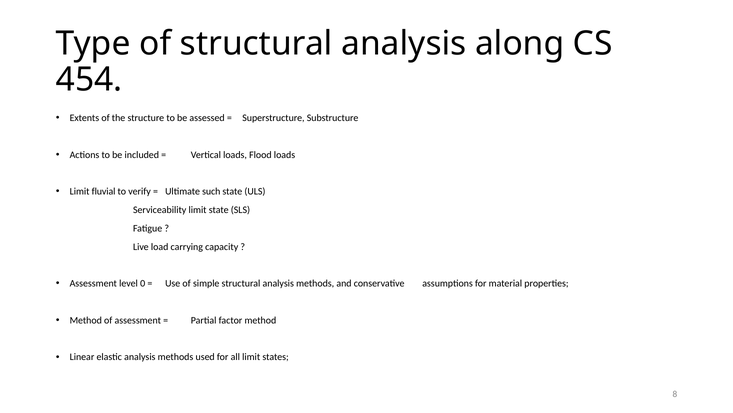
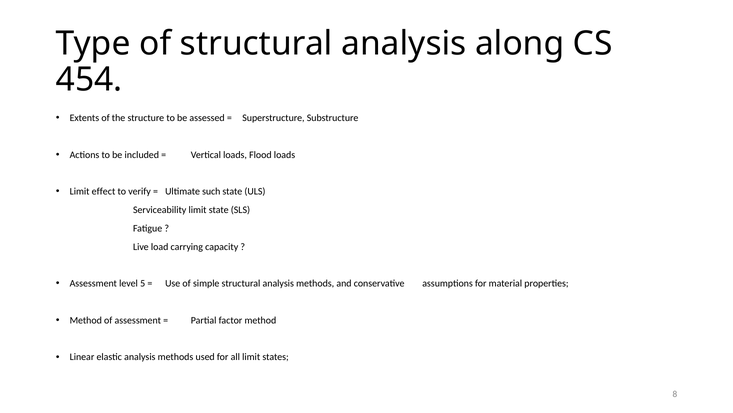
fluvial: fluvial -> effect
0: 0 -> 5
